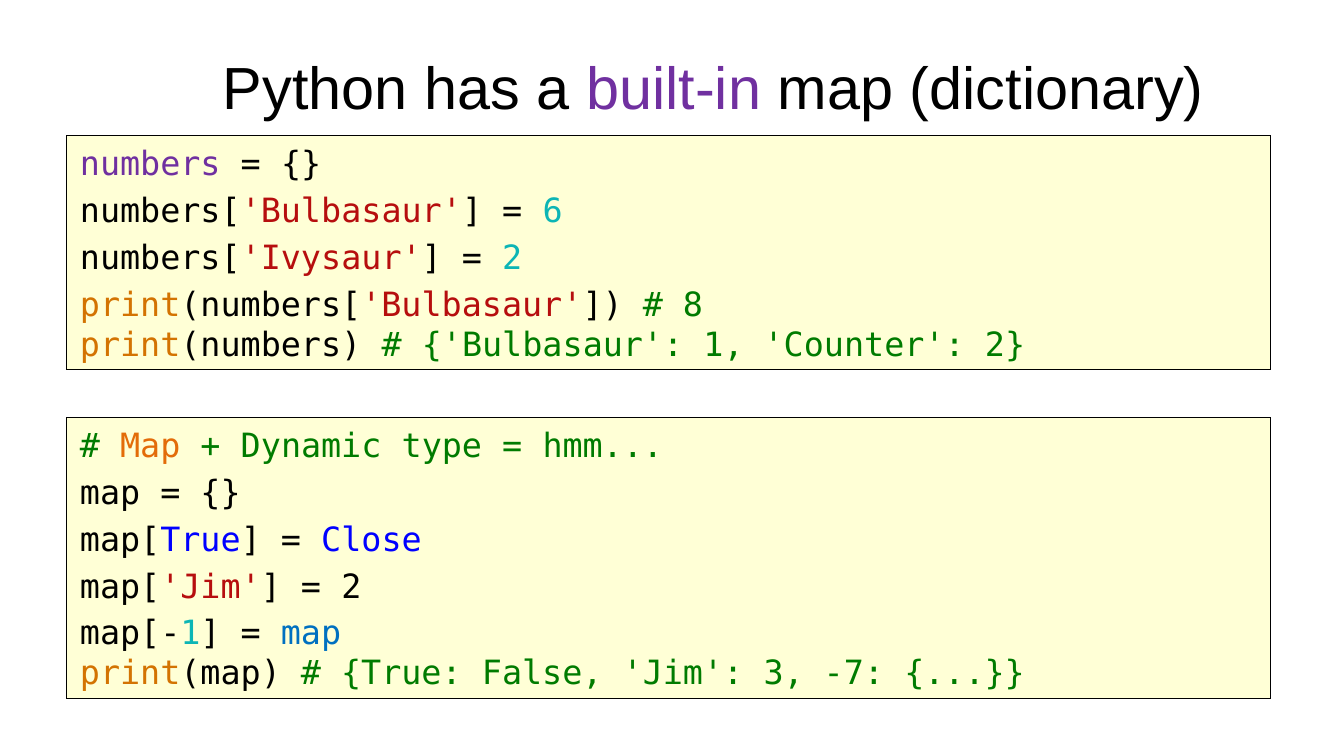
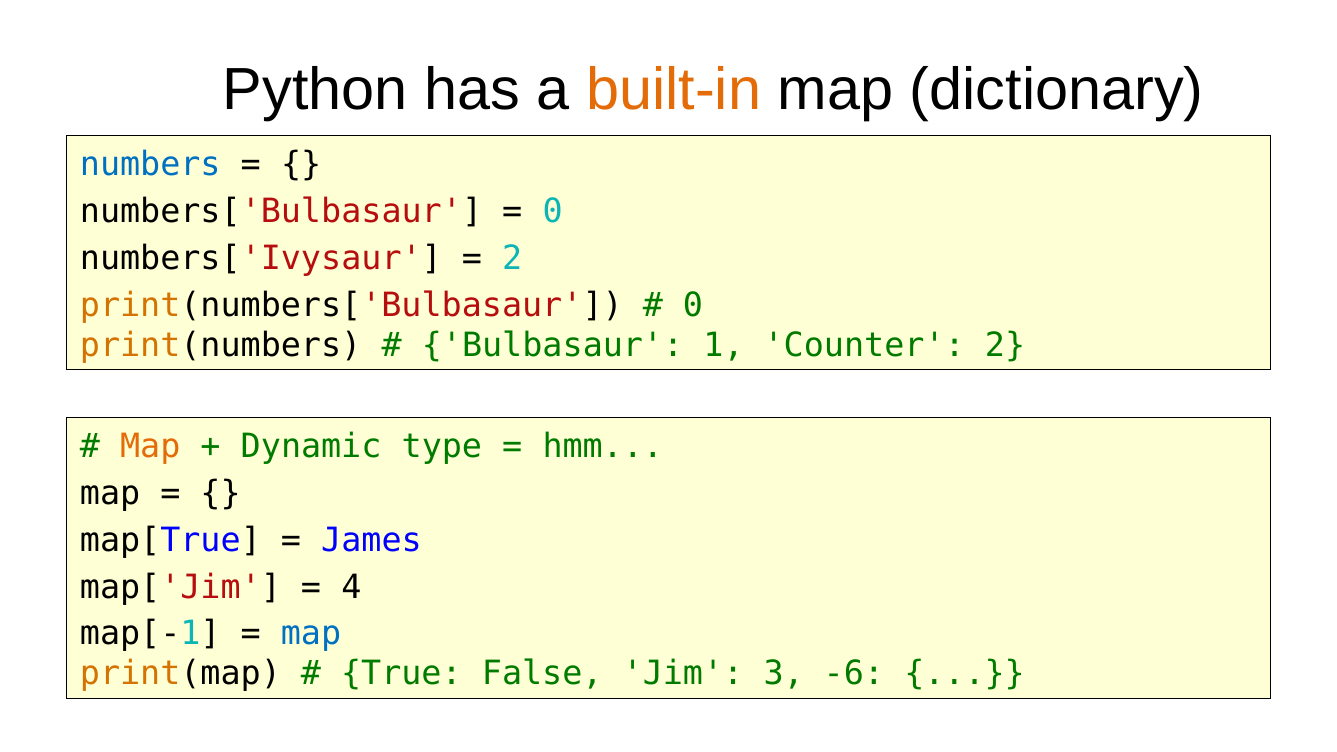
built-in colour: purple -> orange
numbers colour: purple -> blue
6 at (553, 211): 6 -> 0
8 at (693, 305): 8 -> 0
Close: Close -> James
2 at (351, 587): 2 -> 4
-7: -7 -> -6
